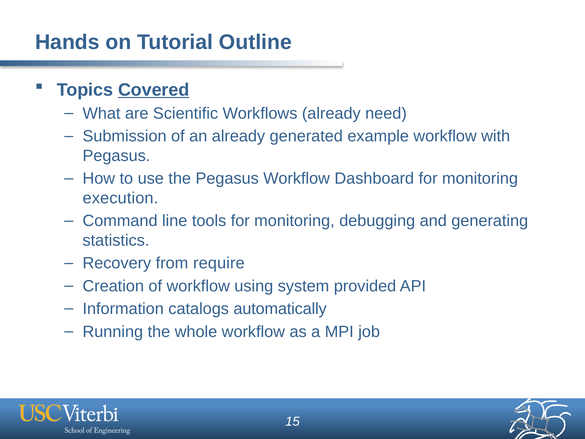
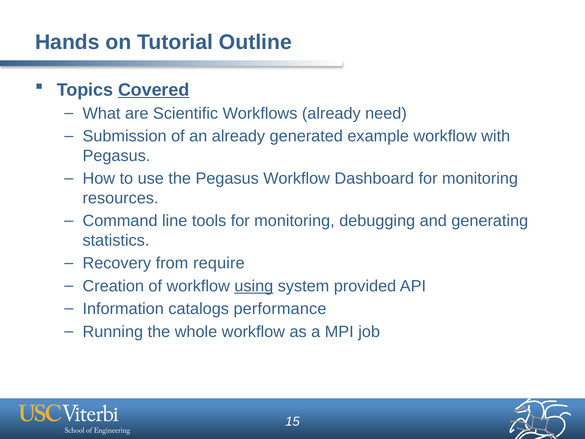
execution: execution -> resources
using underline: none -> present
automatically: automatically -> performance
